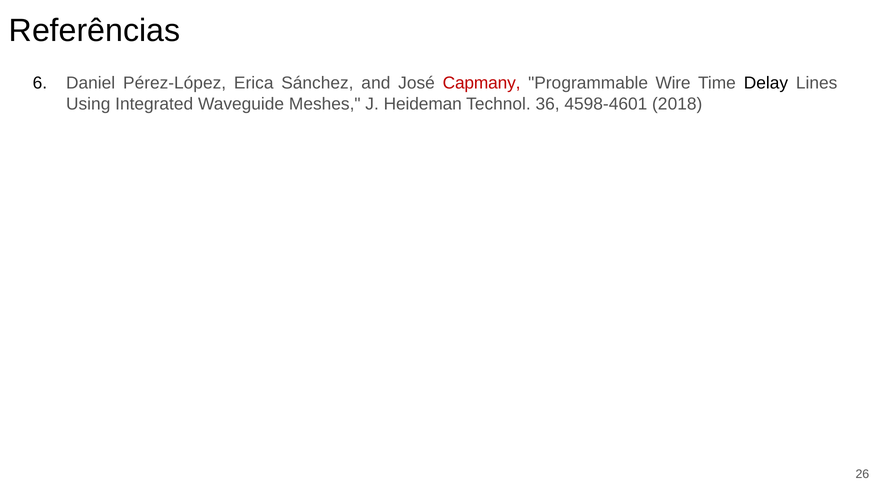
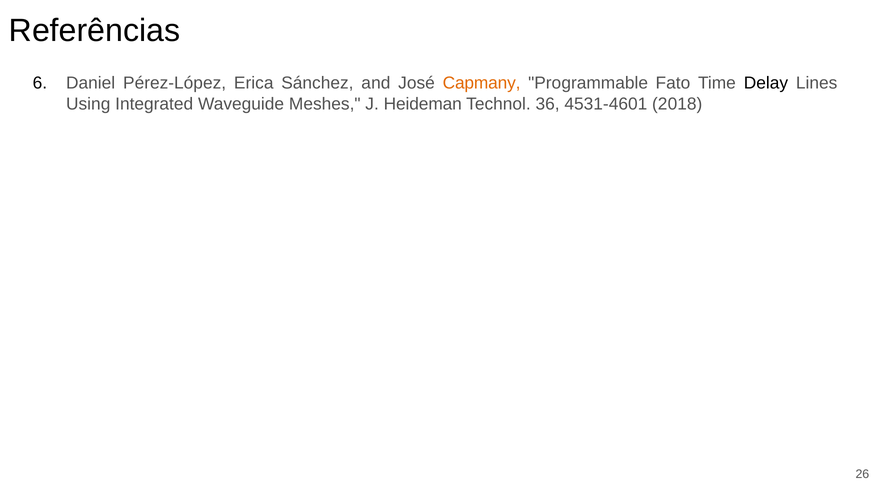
Capmany colour: red -> orange
Wire: Wire -> Fato
4598-4601: 4598-4601 -> 4531-4601
